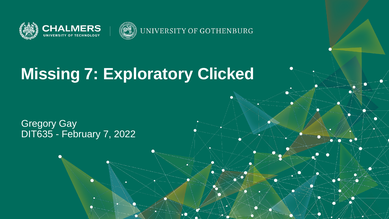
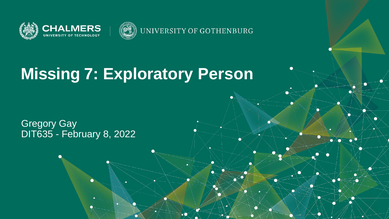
Clicked: Clicked -> Person
February 7: 7 -> 8
